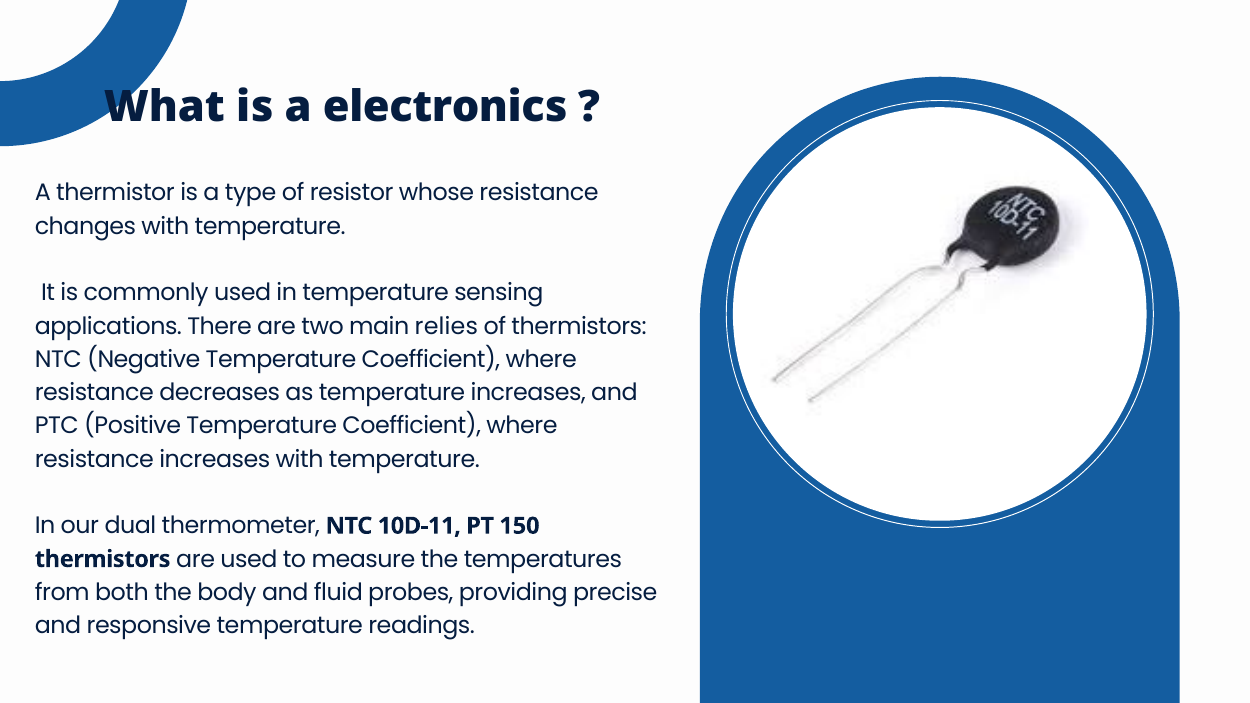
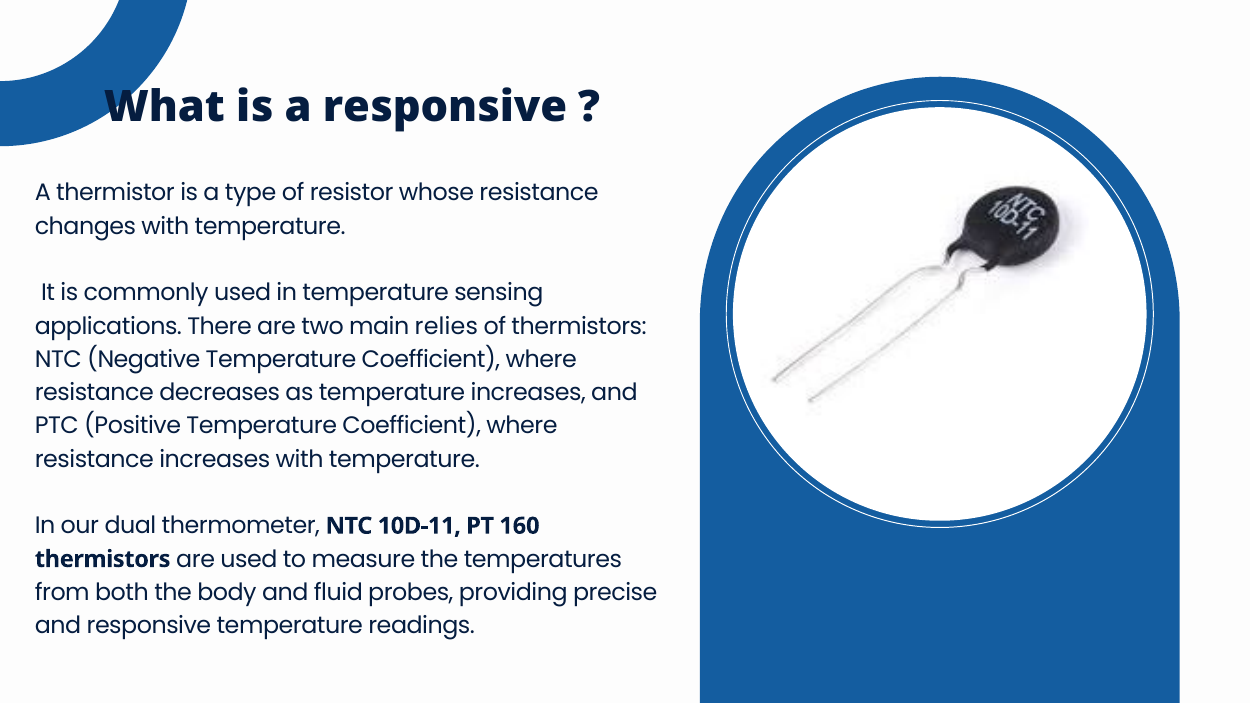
a electronics: electronics -> responsive
150: 150 -> 160
